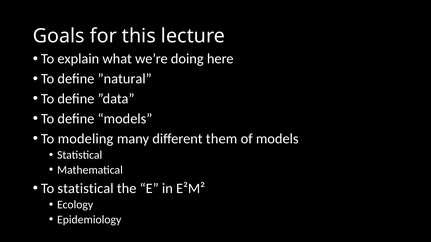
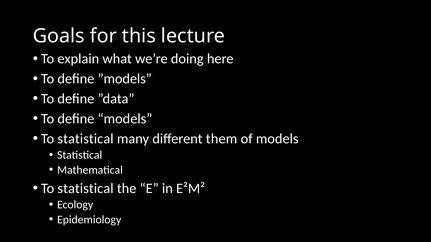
”natural: ”natural -> ”models
modeling at (86, 139): modeling -> statistical
